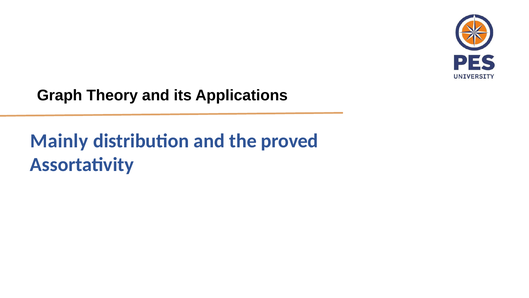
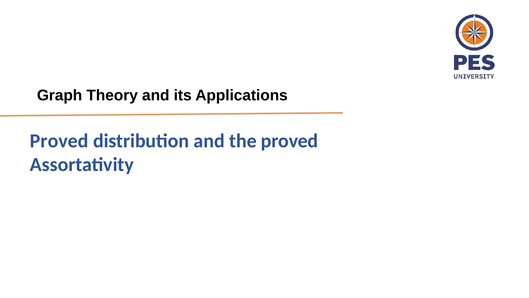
Mainly at (59, 141): Mainly -> Proved
